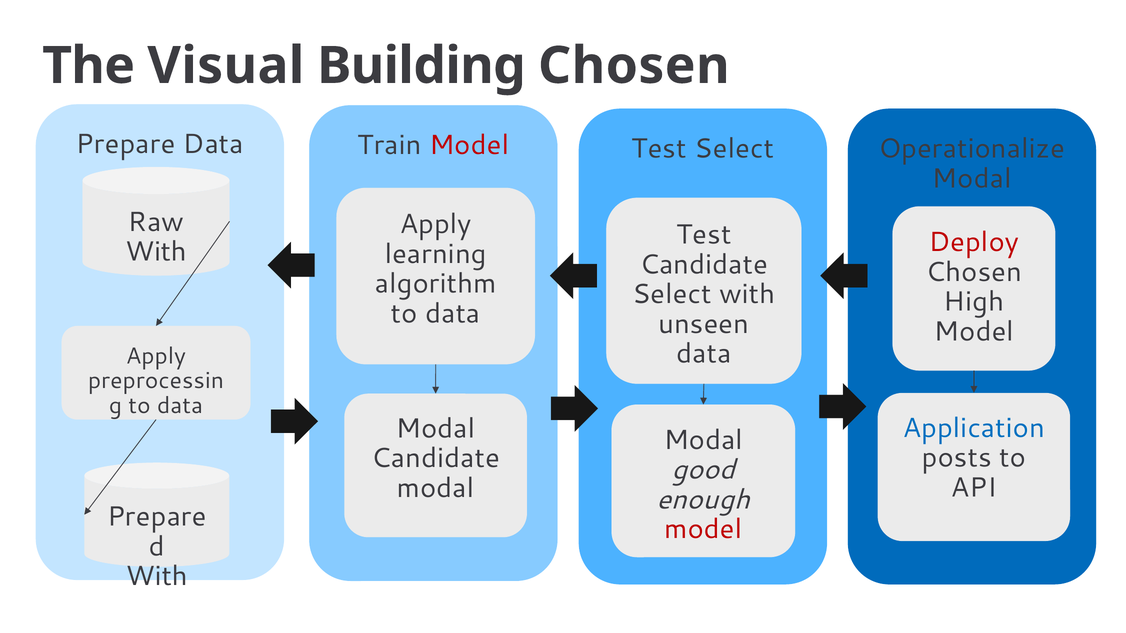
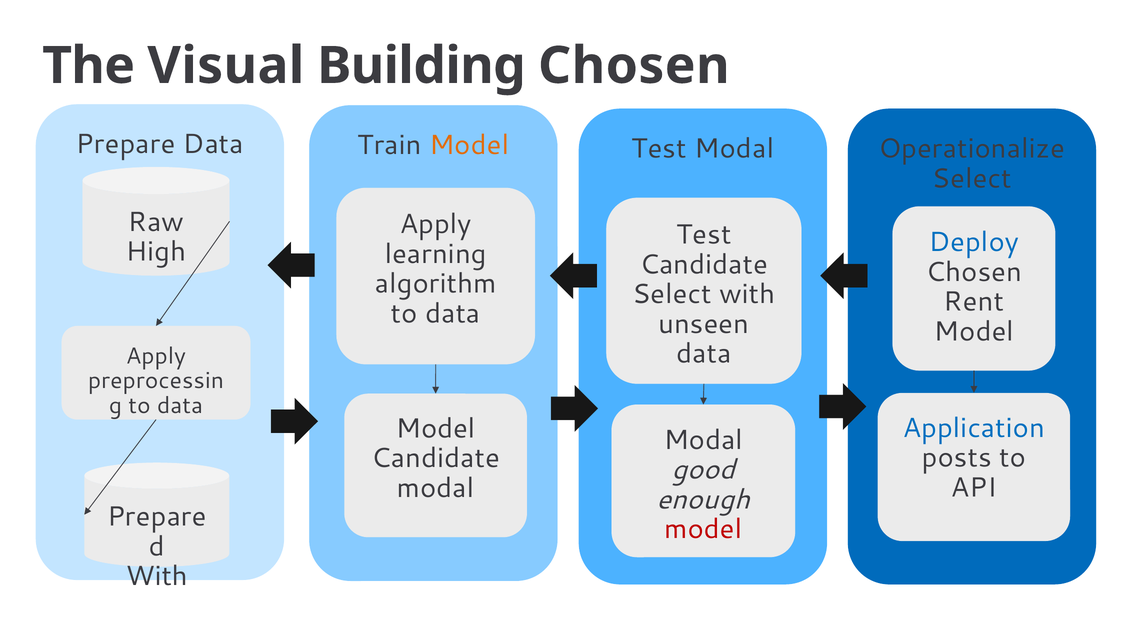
Model at (469, 145) colour: red -> orange
Test Select: Select -> Modal
Modal at (972, 179): Modal -> Select
Deploy colour: red -> blue
With at (156, 252): With -> High
High: High -> Rent
Modal at (436, 429): Modal -> Model
